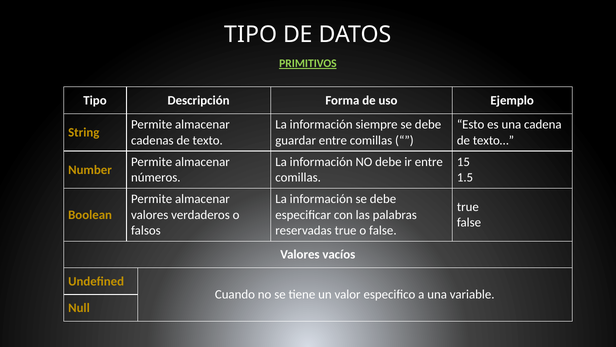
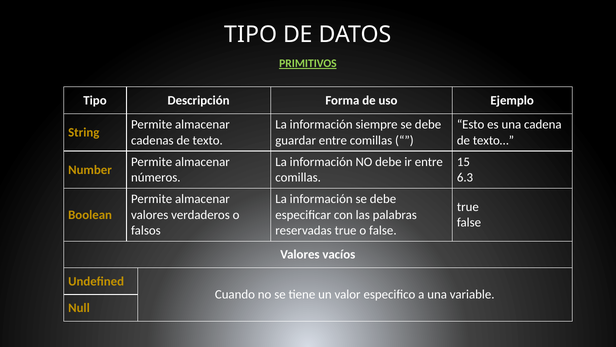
1.5: 1.5 -> 6.3
